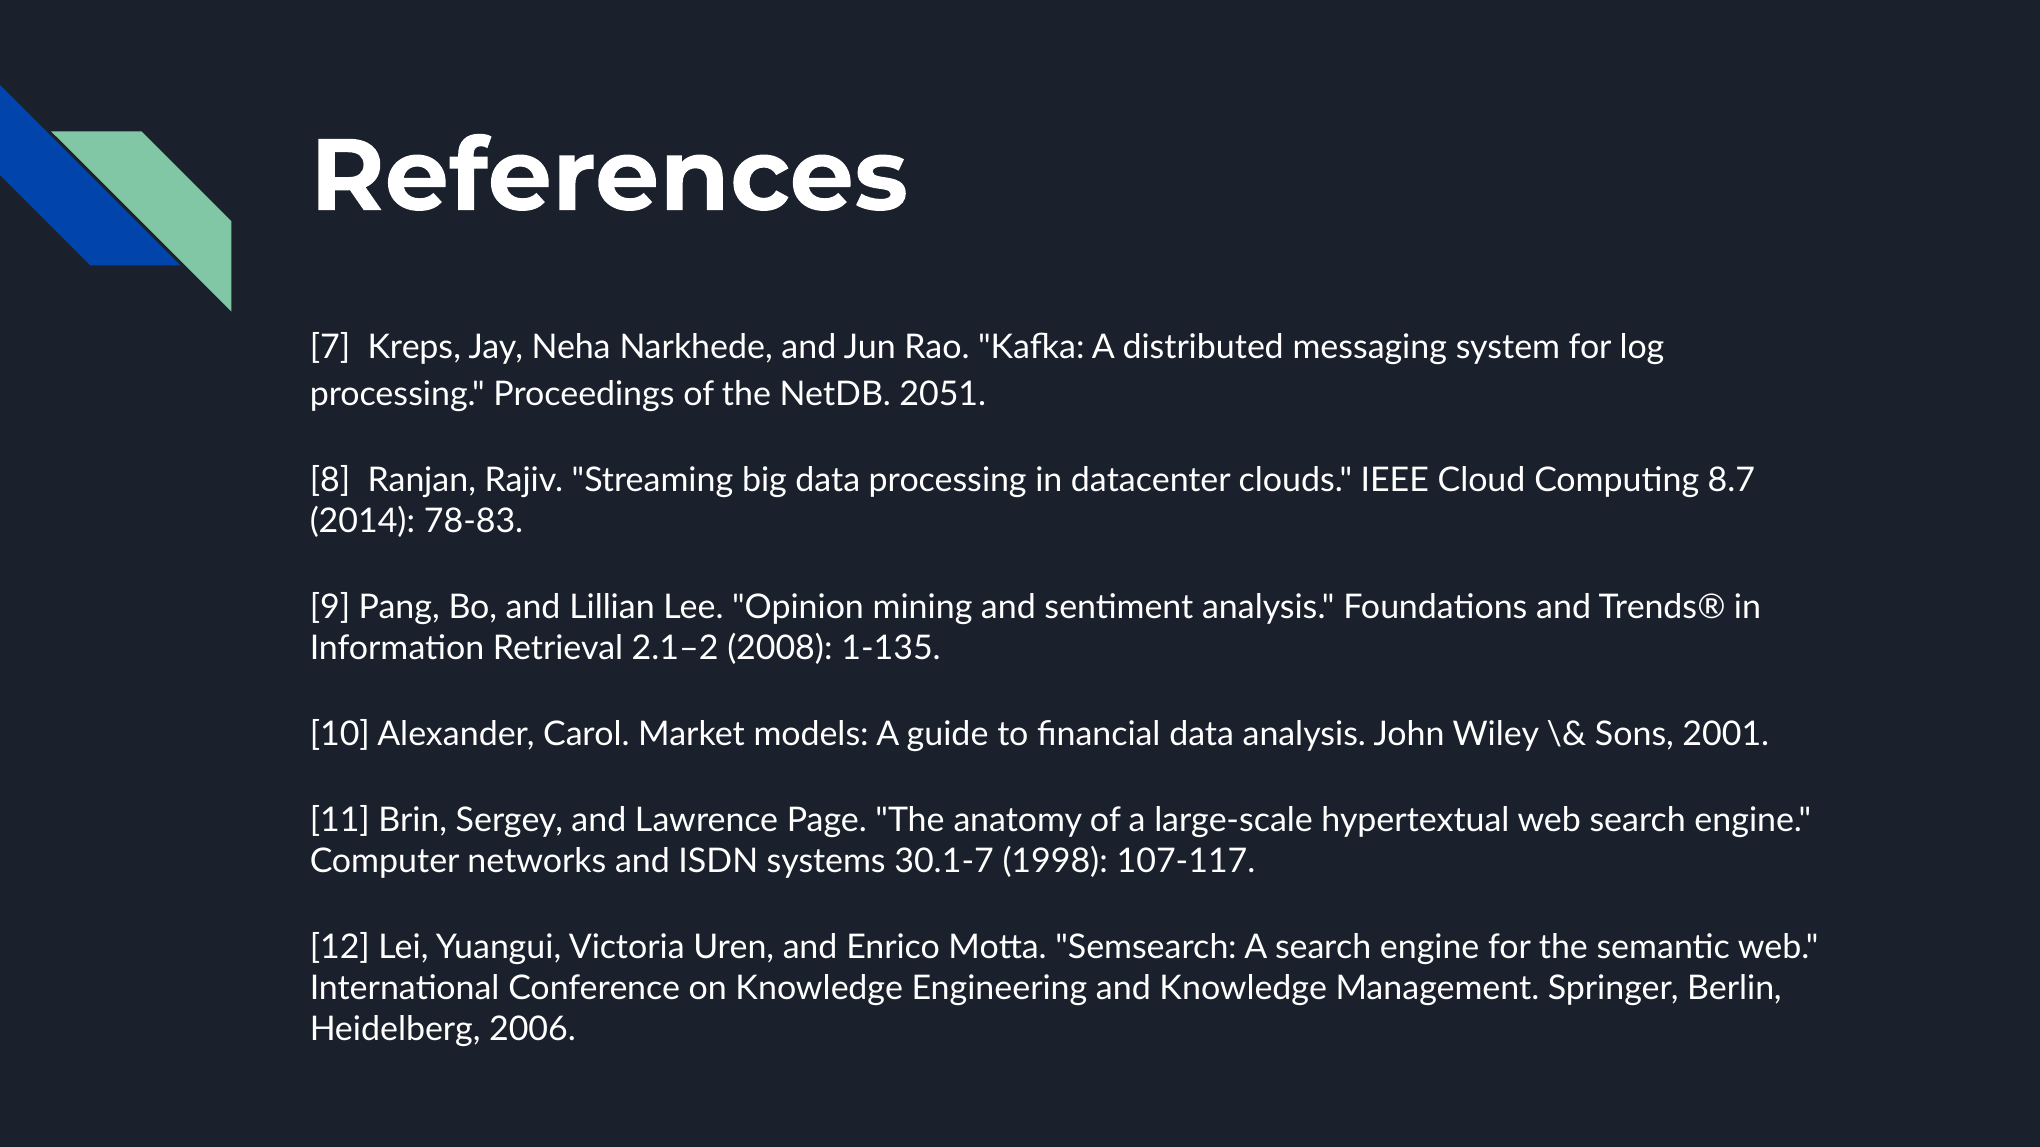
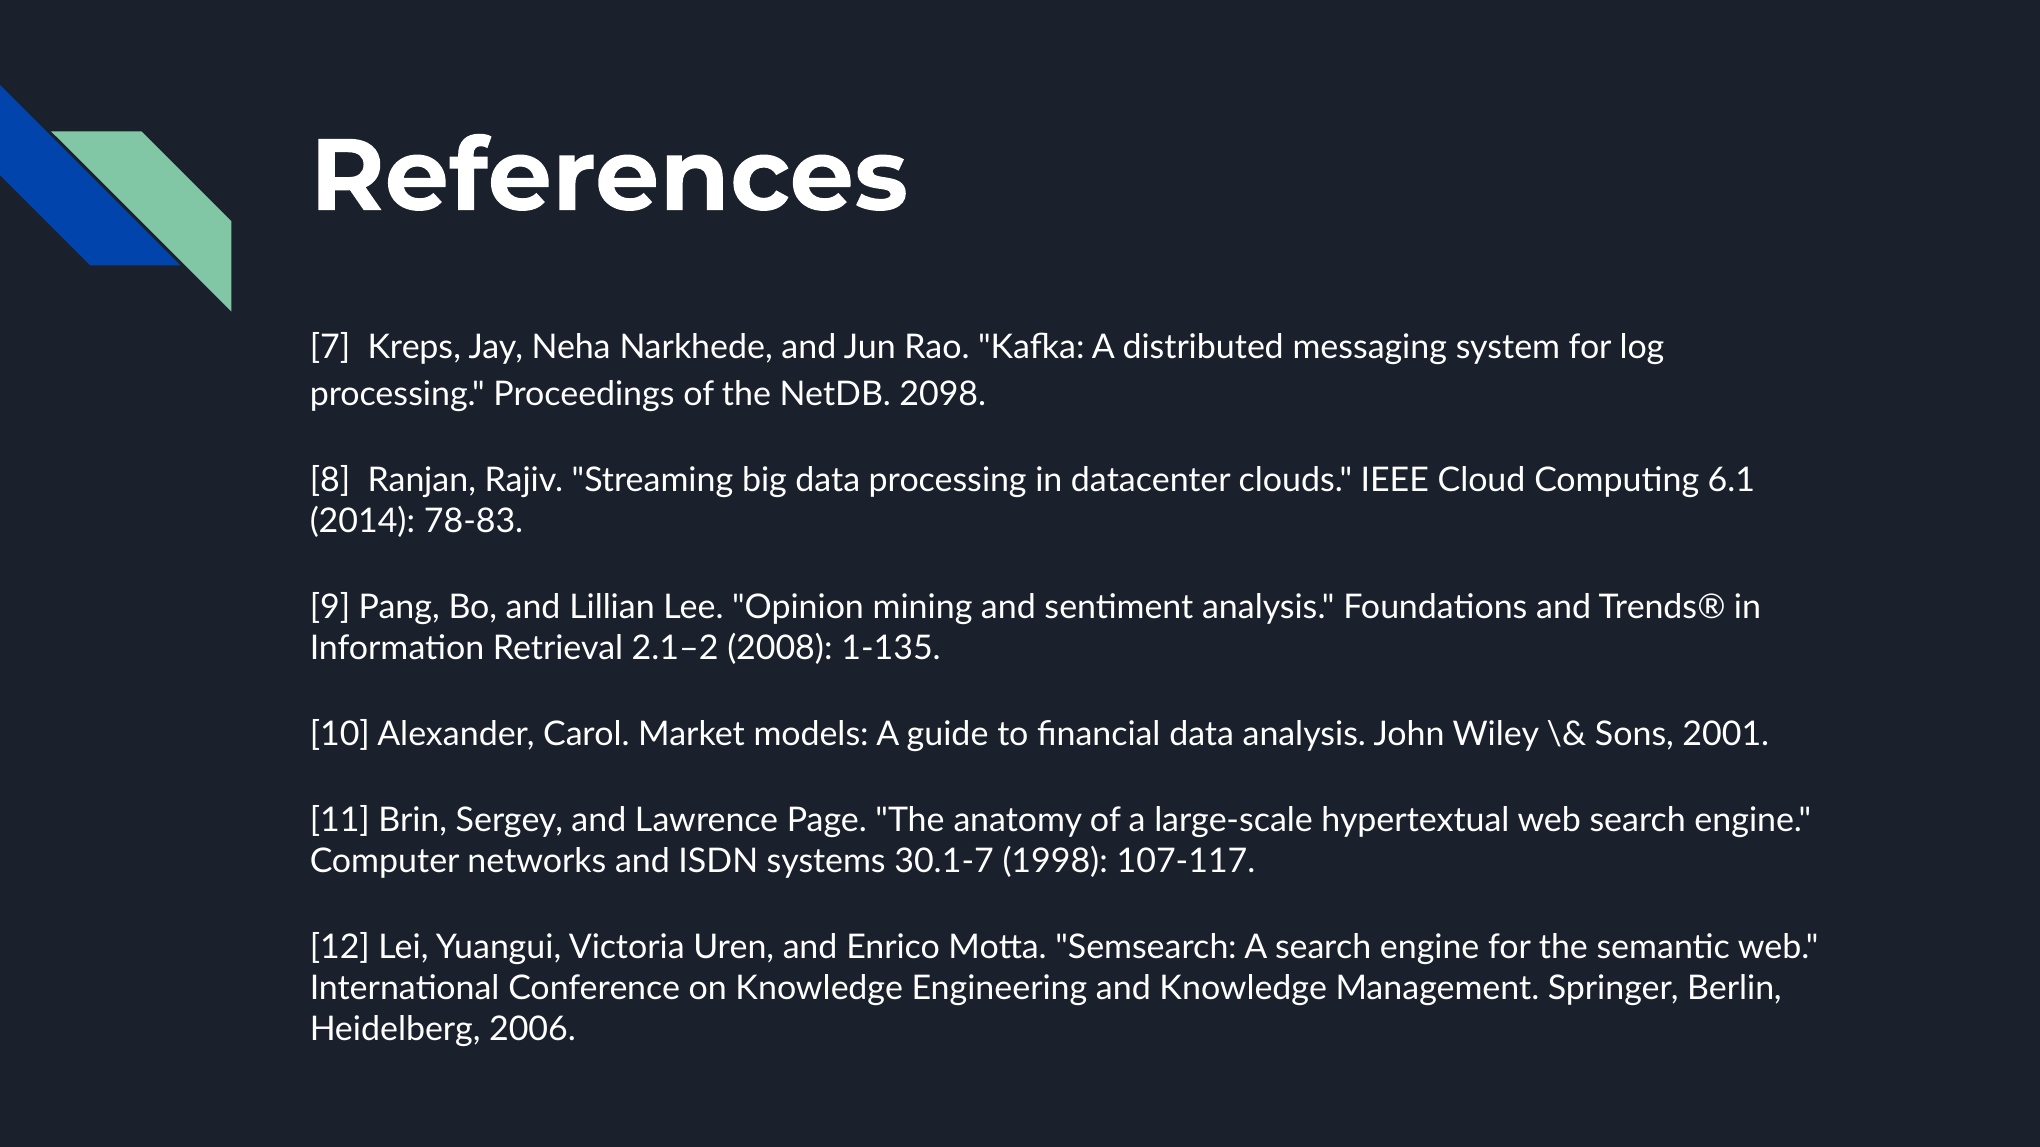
2051: 2051 -> 2098
8.7: 8.7 -> 6.1
